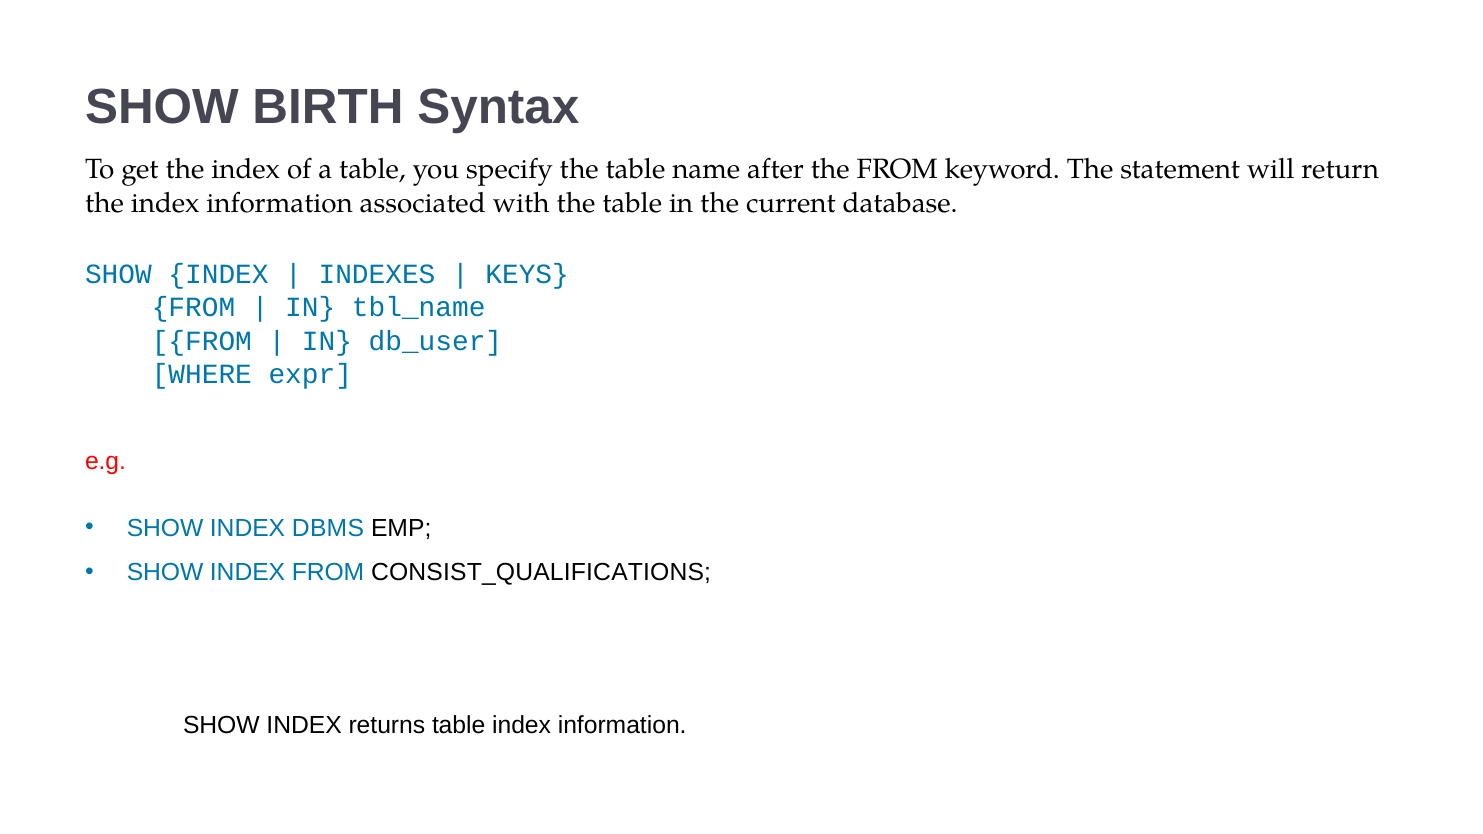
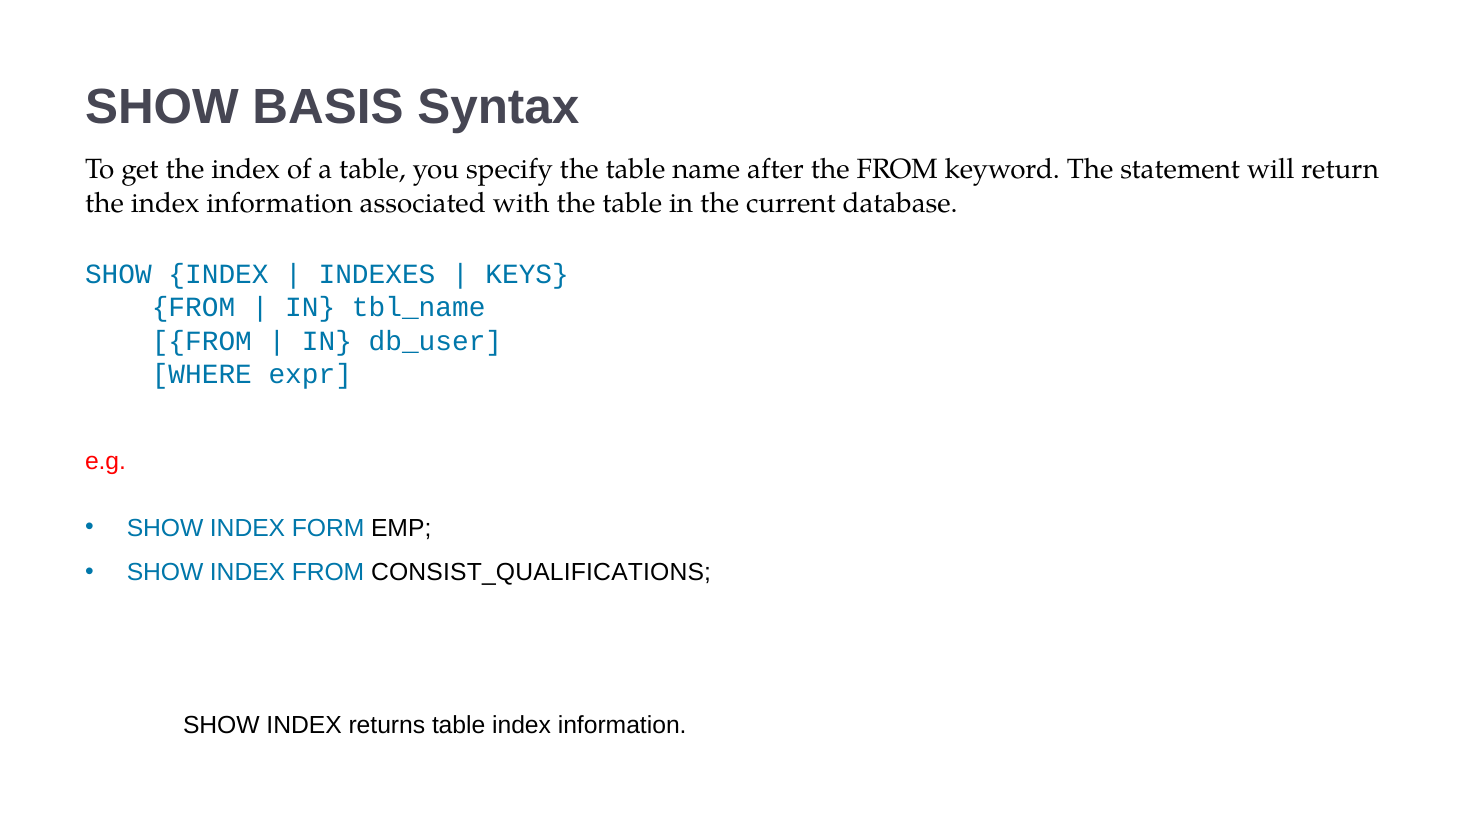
BIRTH: BIRTH -> BASIS
DBMS: DBMS -> FORM
